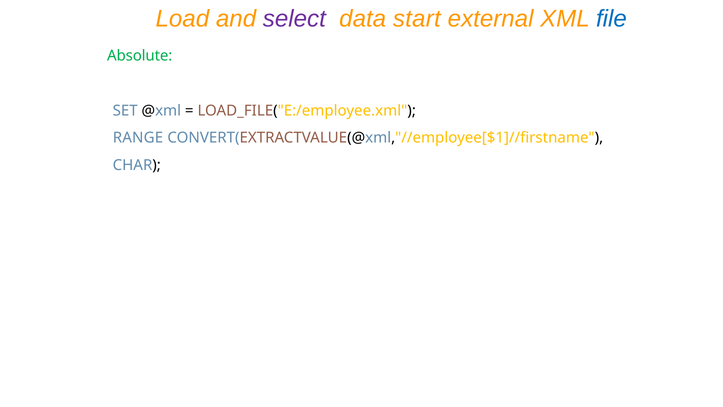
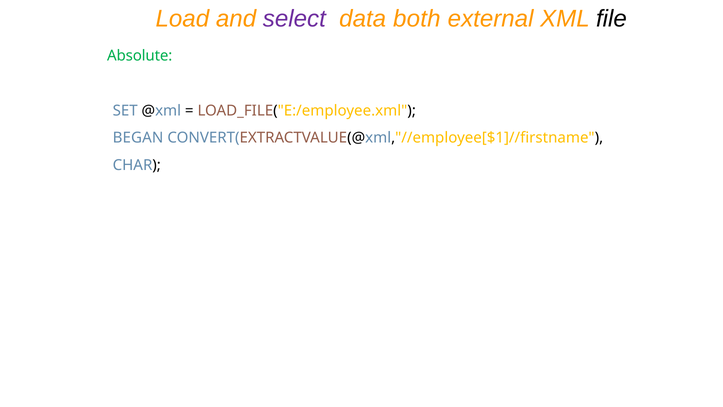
start: start -> both
file colour: blue -> black
RANGE: RANGE -> BEGAN
